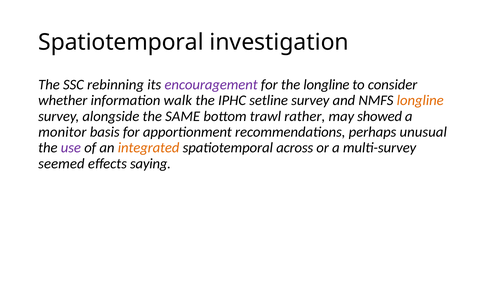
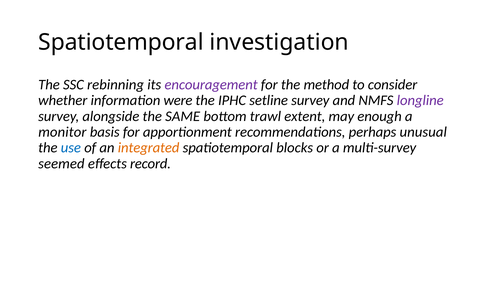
the longline: longline -> method
walk: walk -> were
longline at (420, 100) colour: orange -> purple
rather: rather -> extent
showed: showed -> enough
use colour: purple -> blue
across: across -> blocks
saying: saying -> record
